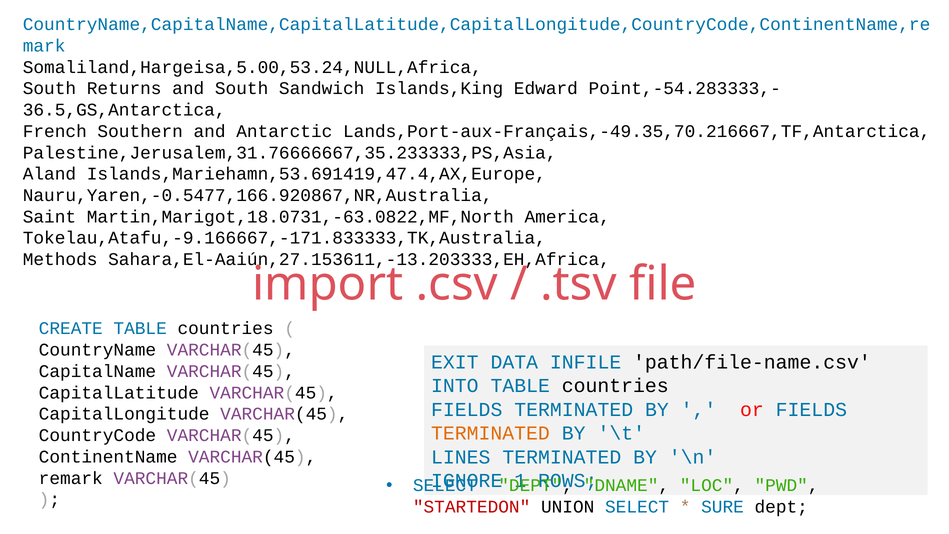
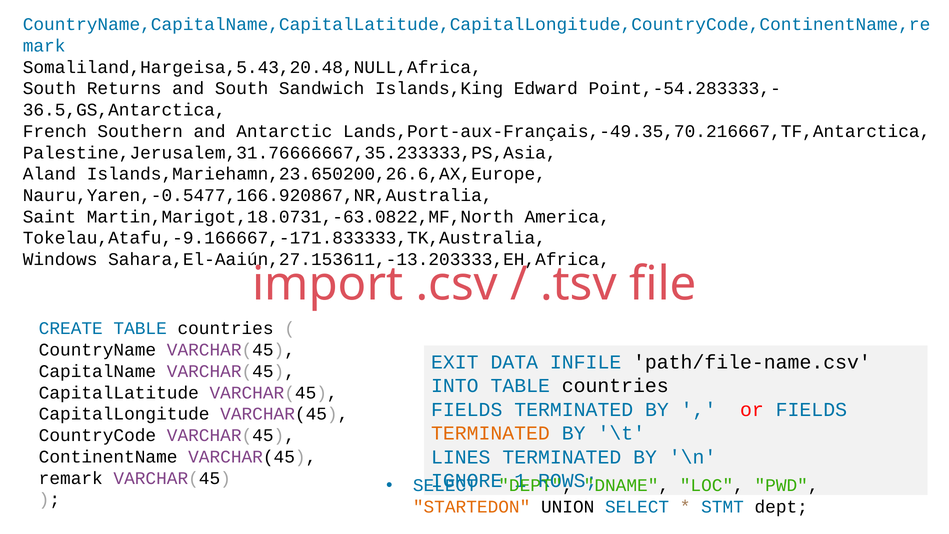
Somaliland,Hargeisa,5.00,53.24,NULL,Africa: Somaliland,Hargeisa,5.00,53.24,NULL,Africa -> Somaliland,Hargeisa,5.43,20.48,NULL,Africa
Islands,Mariehamn,53.691419,47.4,AX,Europe: Islands,Mariehamn,53.691419,47.4,AX,Europe -> Islands,Mariehamn,23.650200,26.6,AX,Europe
Methods: Methods -> Windows
STARTEDON colour: red -> orange
SURE: SURE -> STMT
